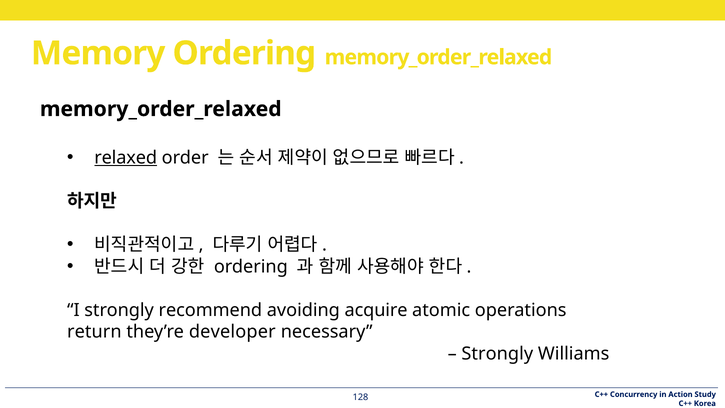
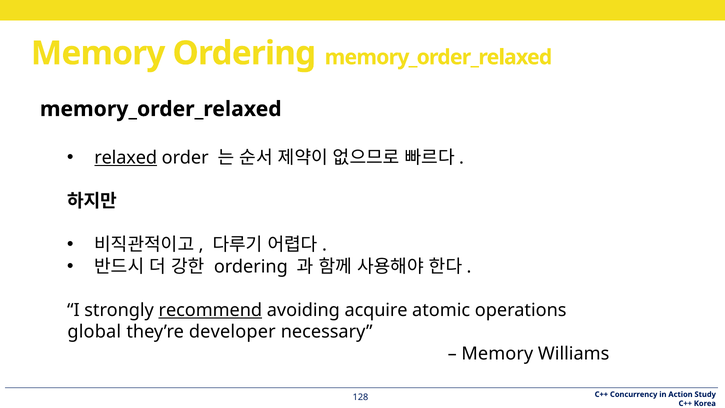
recommend underline: none -> present
return: return -> global
Strongly at (497, 354): Strongly -> Memory
